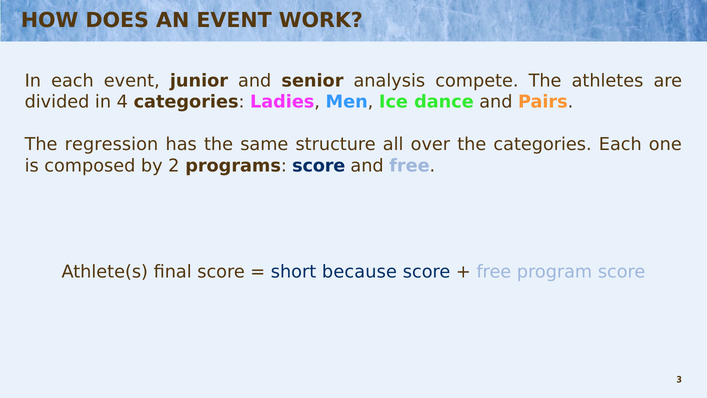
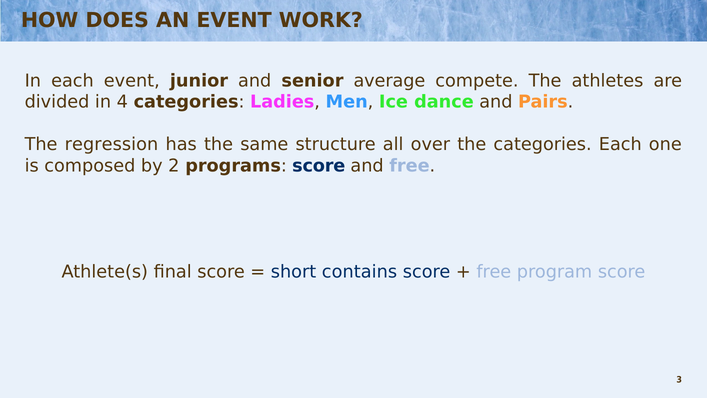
analysis: analysis -> average
because: because -> contains
